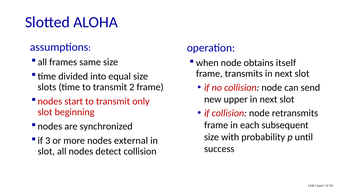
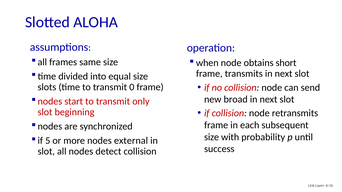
itself: itself -> short
2: 2 -> 0
upper: upper -> broad
3: 3 -> 5
